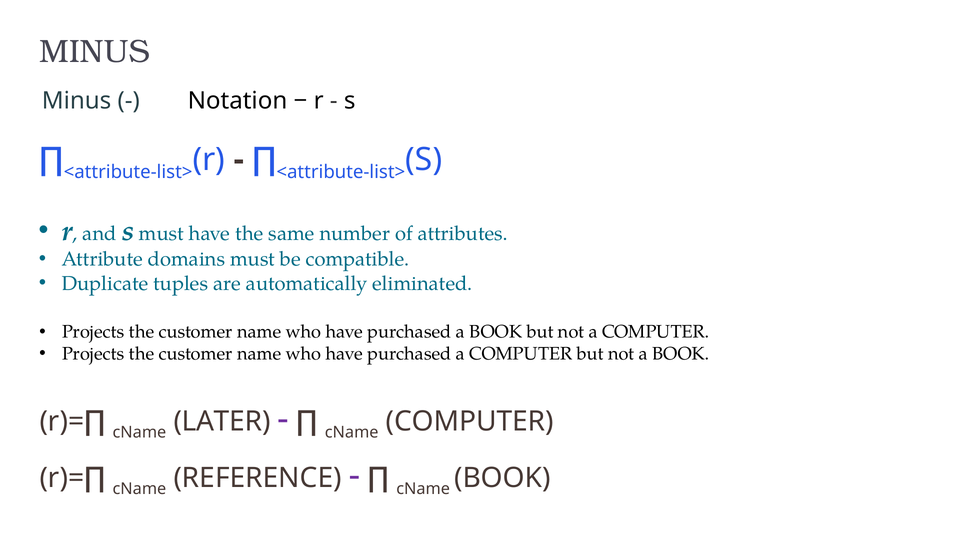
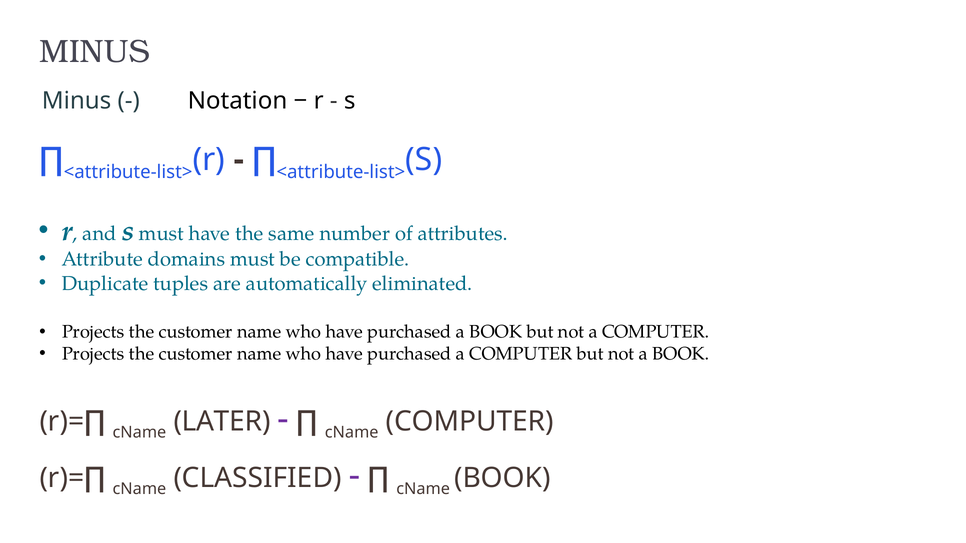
REFERENCE: REFERENCE -> CLASSIFIED
